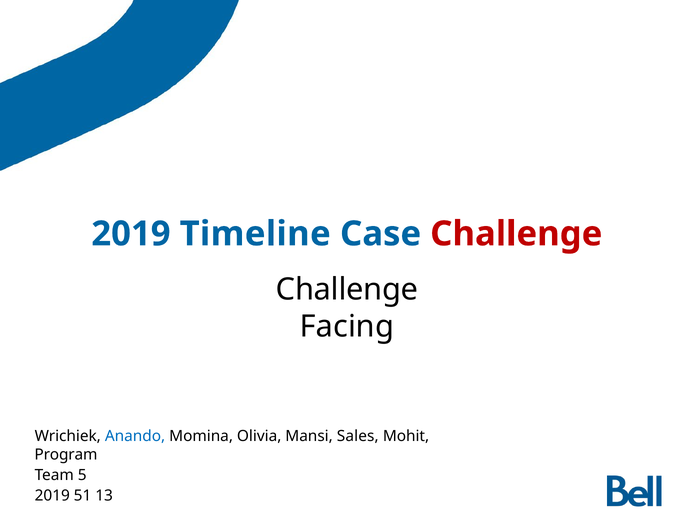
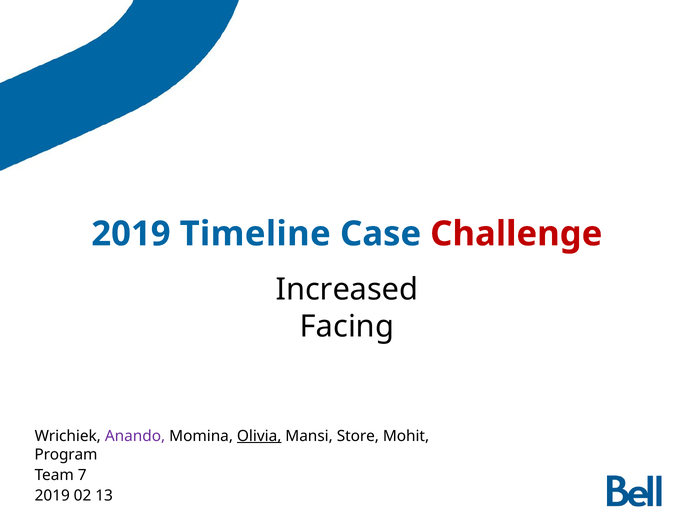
Challenge at (347, 289): Challenge -> Increased
Anando colour: blue -> purple
Olivia underline: none -> present
Sales: Sales -> Store
5: 5 -> 7
51: 51 -> 02
